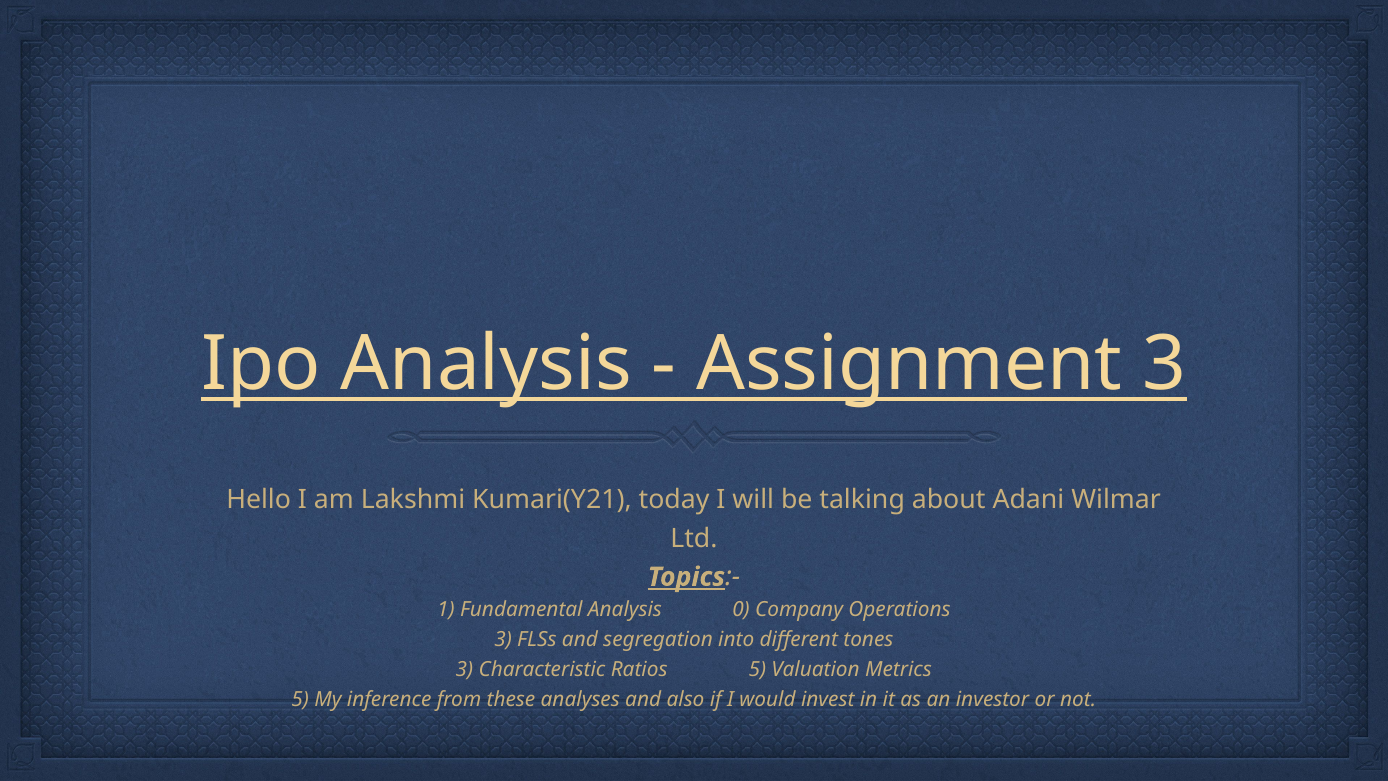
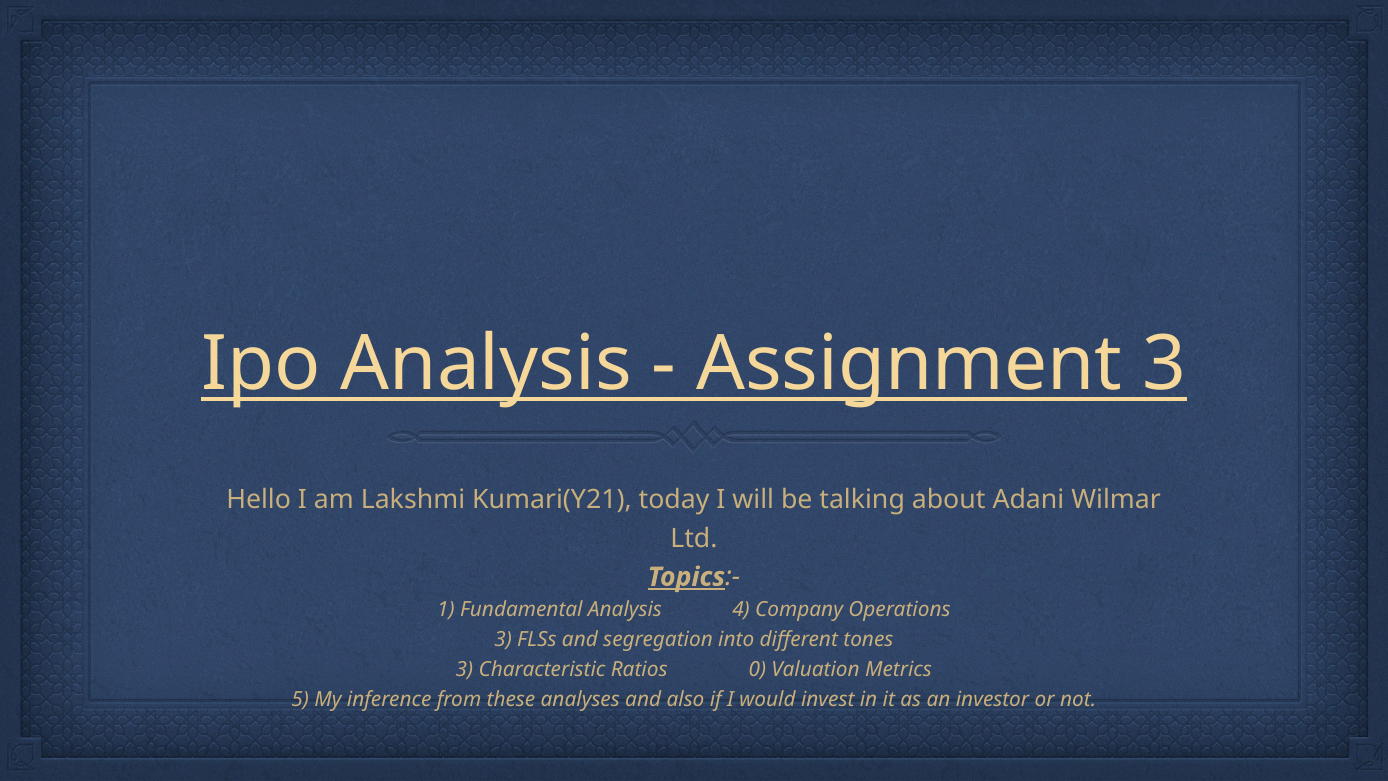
0: 0 -> 4
Ratios 5: 5 -> 0
